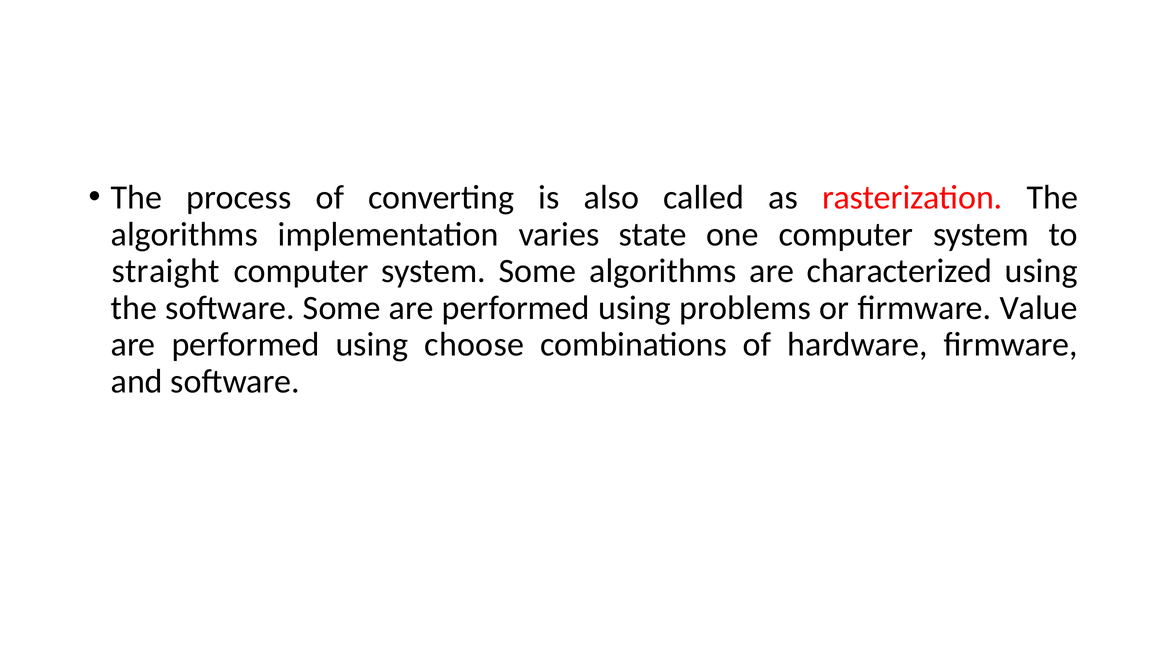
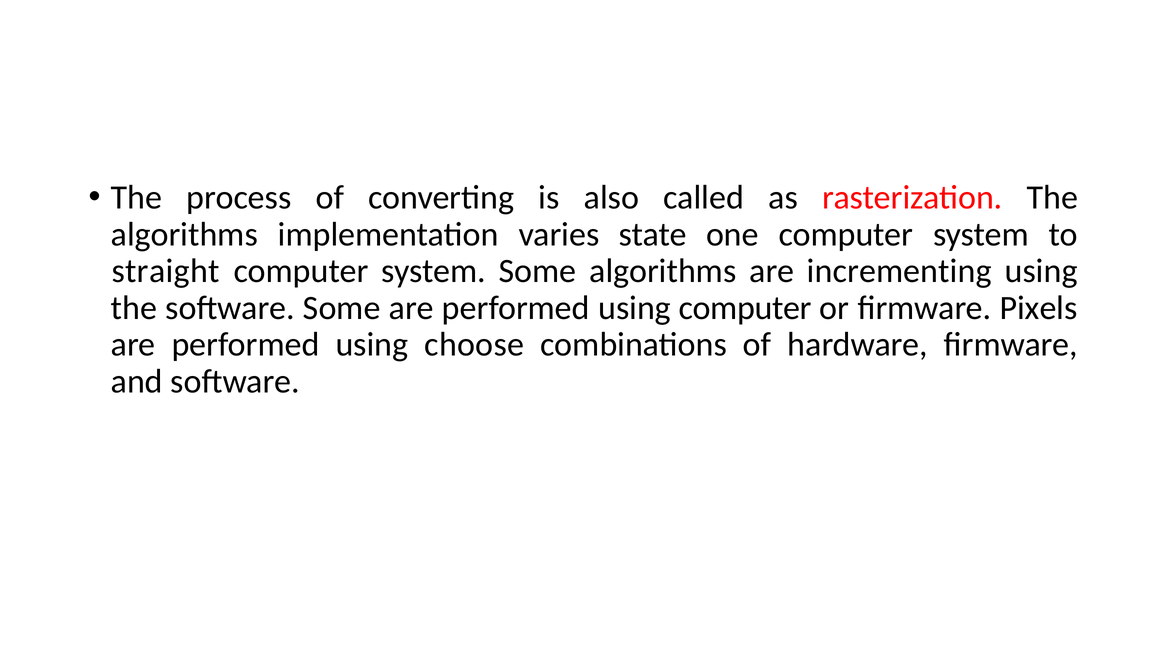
characterized: characterized -> incrementing
using problems: problems -> computer
Value: Value -> Pixels
